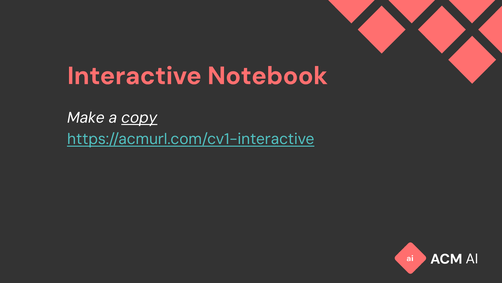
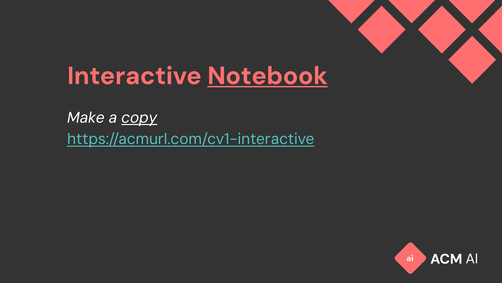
Notebook underline: none -> present
